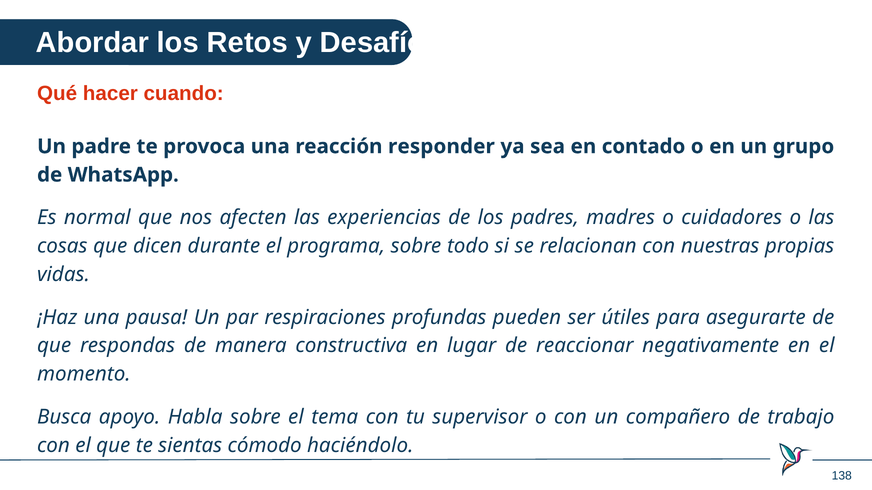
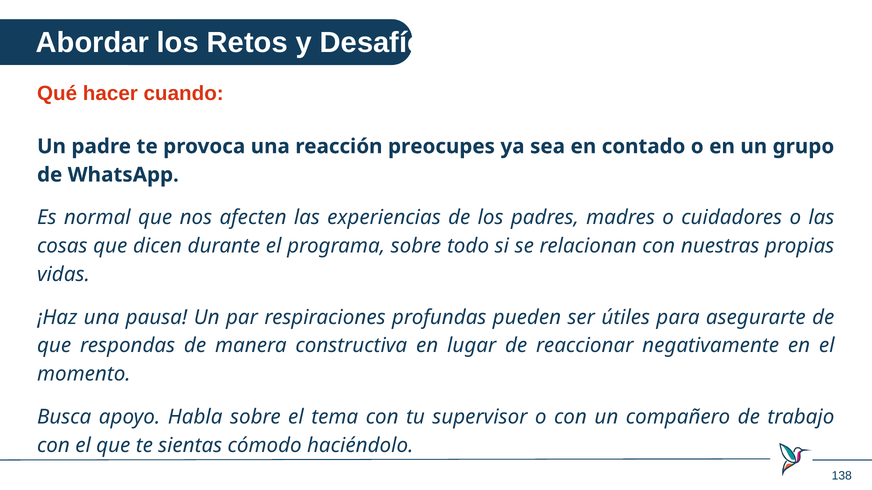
responder: responder -> preocupes
